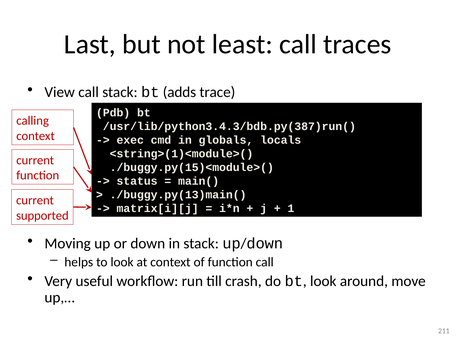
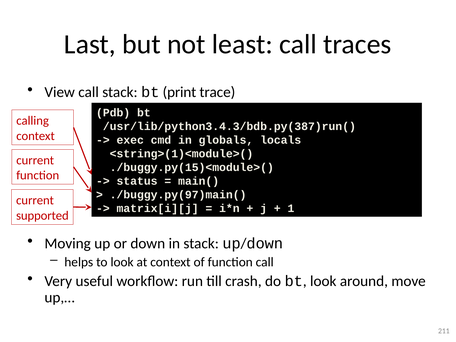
adds: adds -> print
./buggy.py(13)main(: ./buggy.py(13)main( -> ./buggy.py(97)main(
